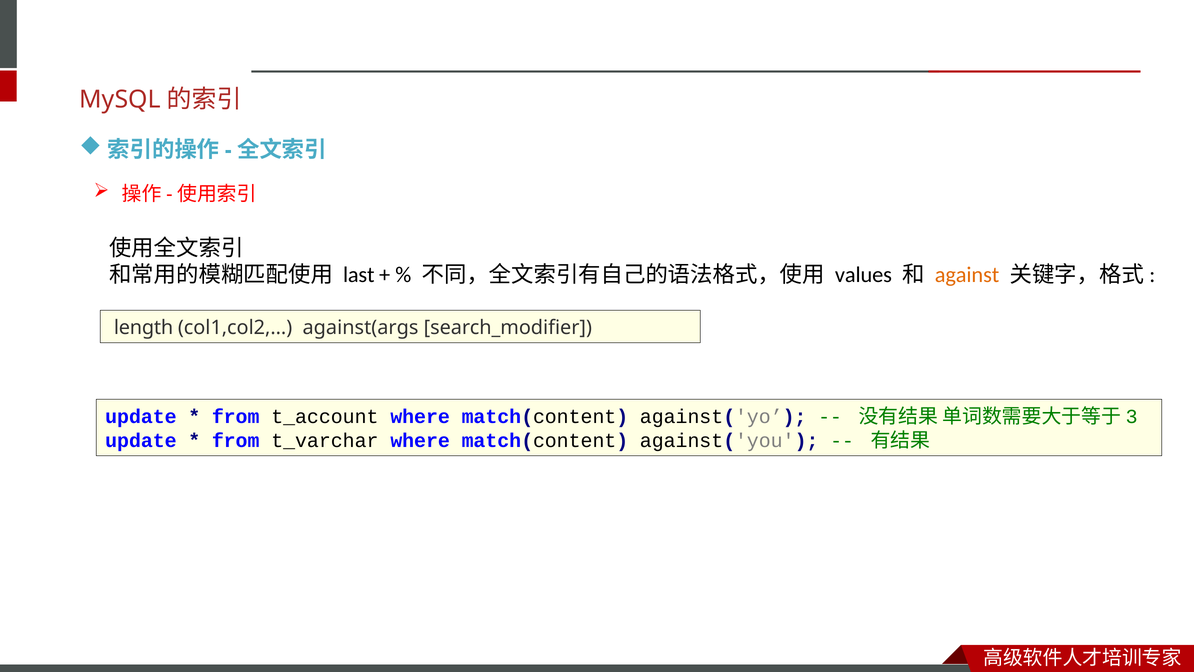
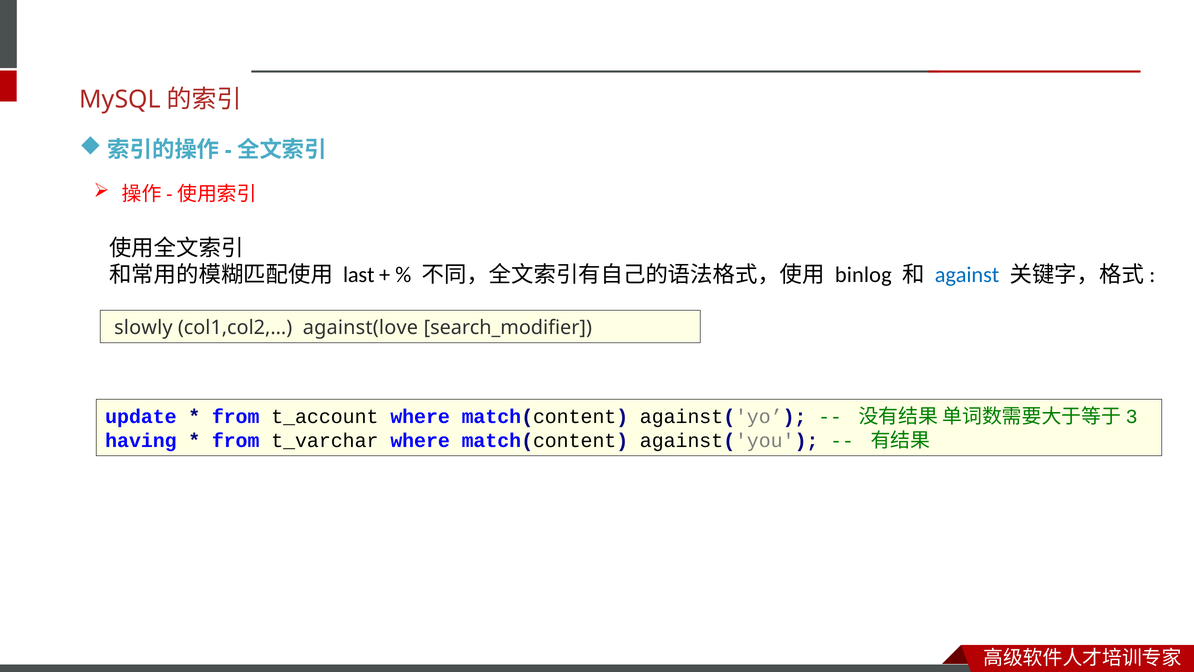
values: values -> binlog
against colour: orange -> blue
length: length -> slowly
against(args: against(args -> against(love
update at (141, 440): update -> having
